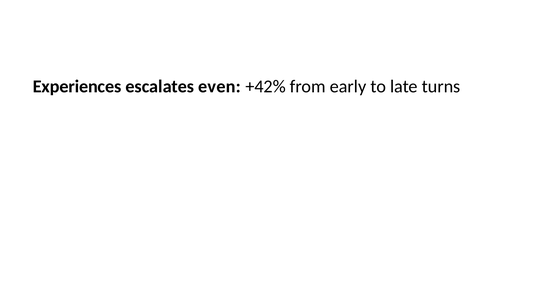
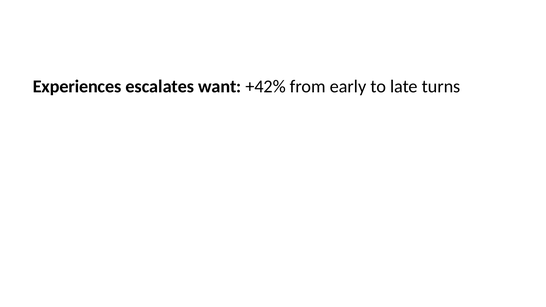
even: even -> want
